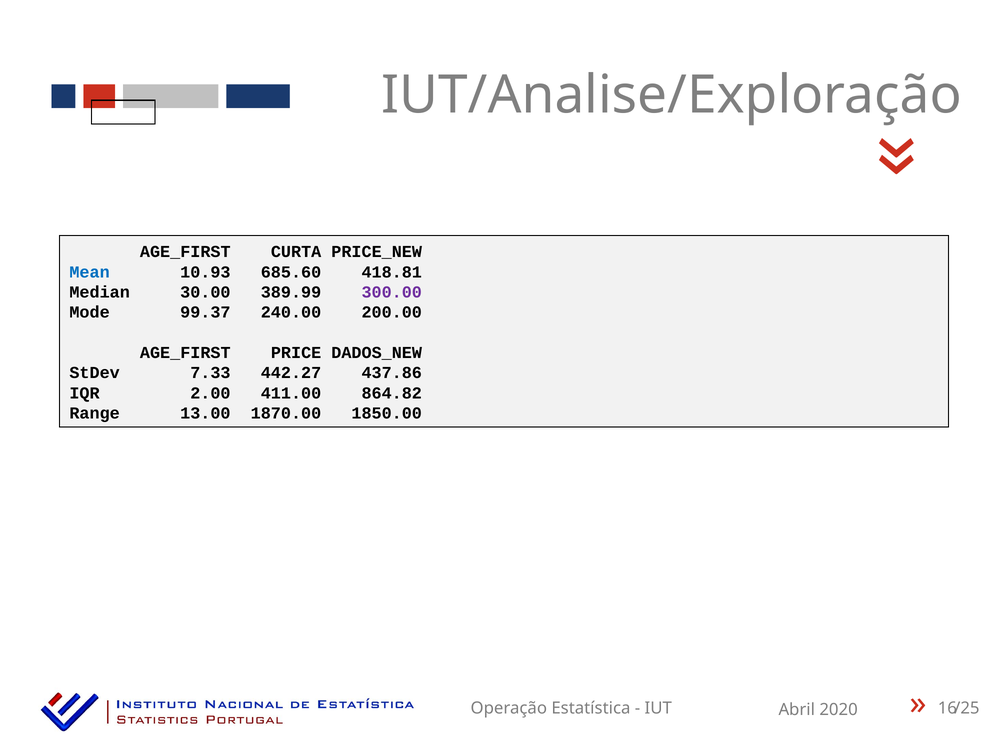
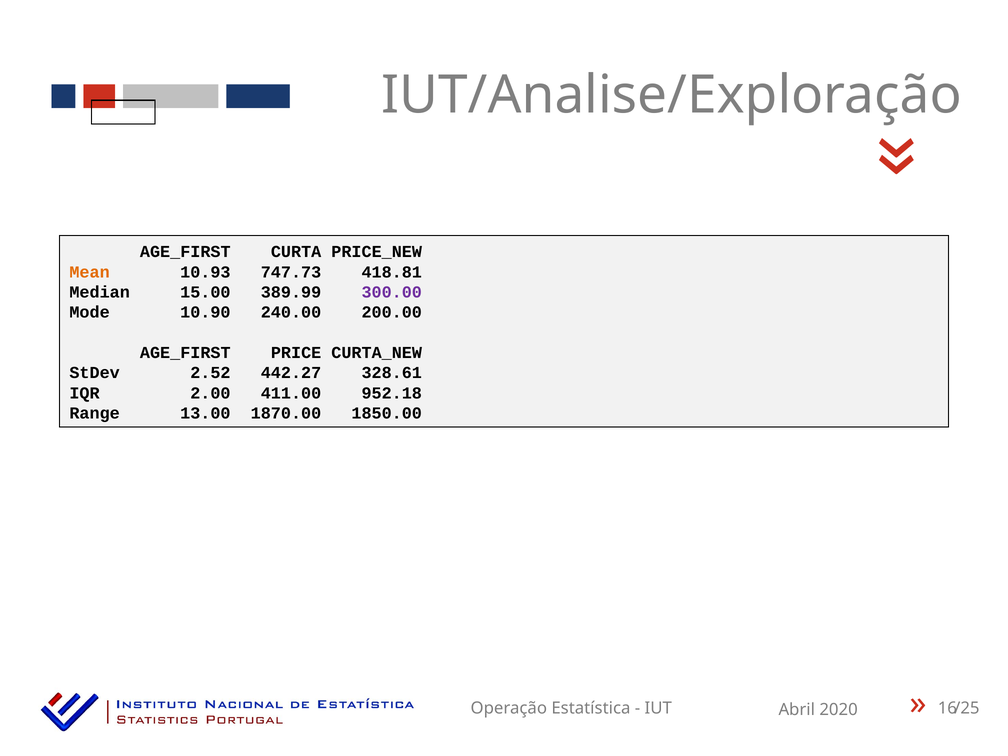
Mean colour: blue -> orange
685.60: 685.60 -> 747.73
30.00: 30.00 -> 15.00
99.37: 99.37 -> 10.90
DADOS_NEW: DADOS_NEW -> CURTA_NEW
7.33: 7.33 -> 2.52
437.86: 437.86 -> 328.61
864.82: 864.82 -> 952.18
